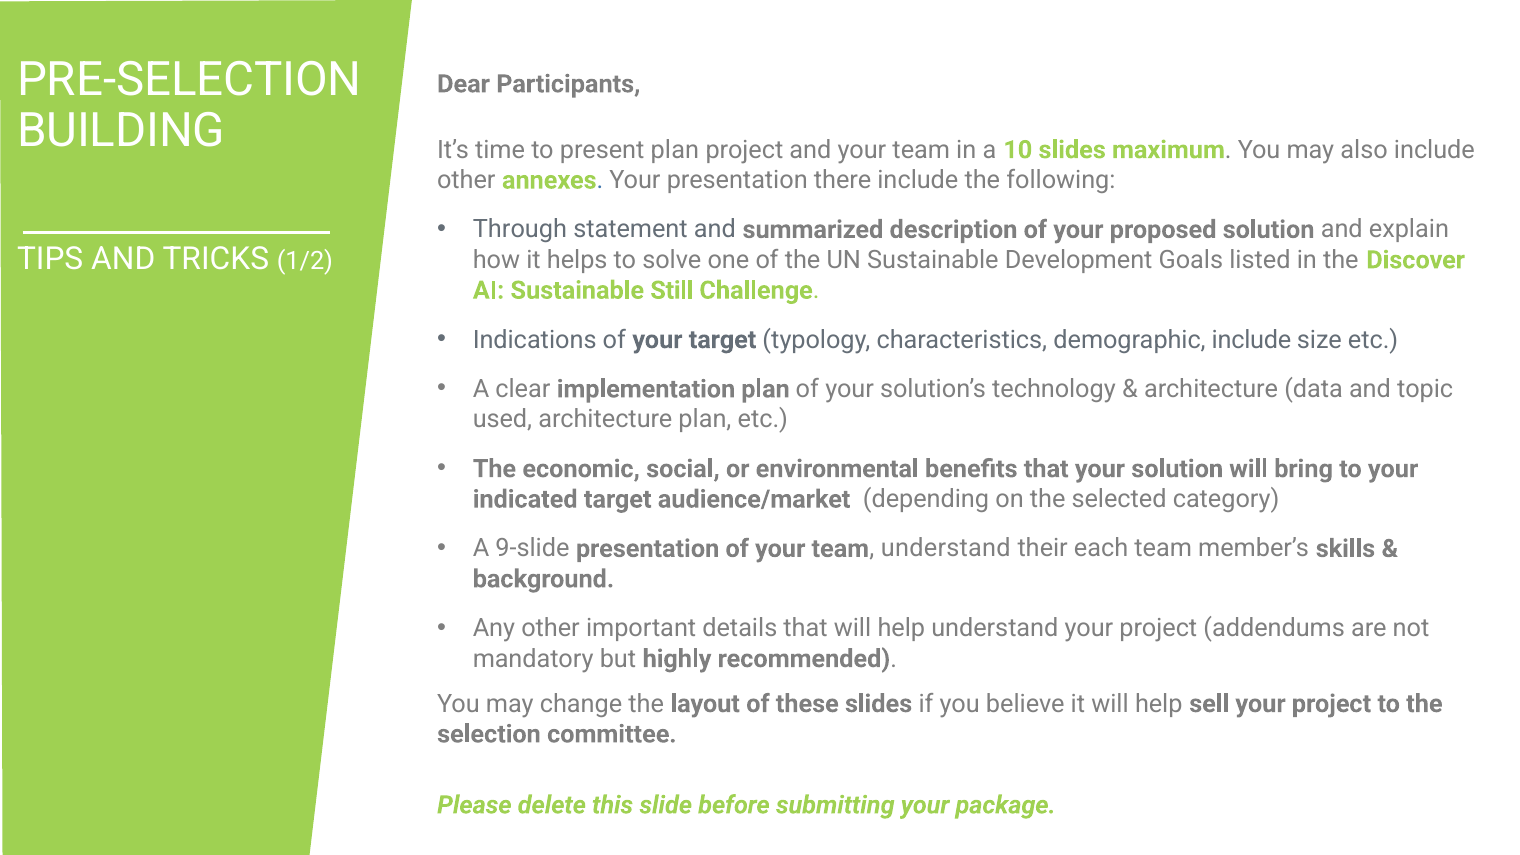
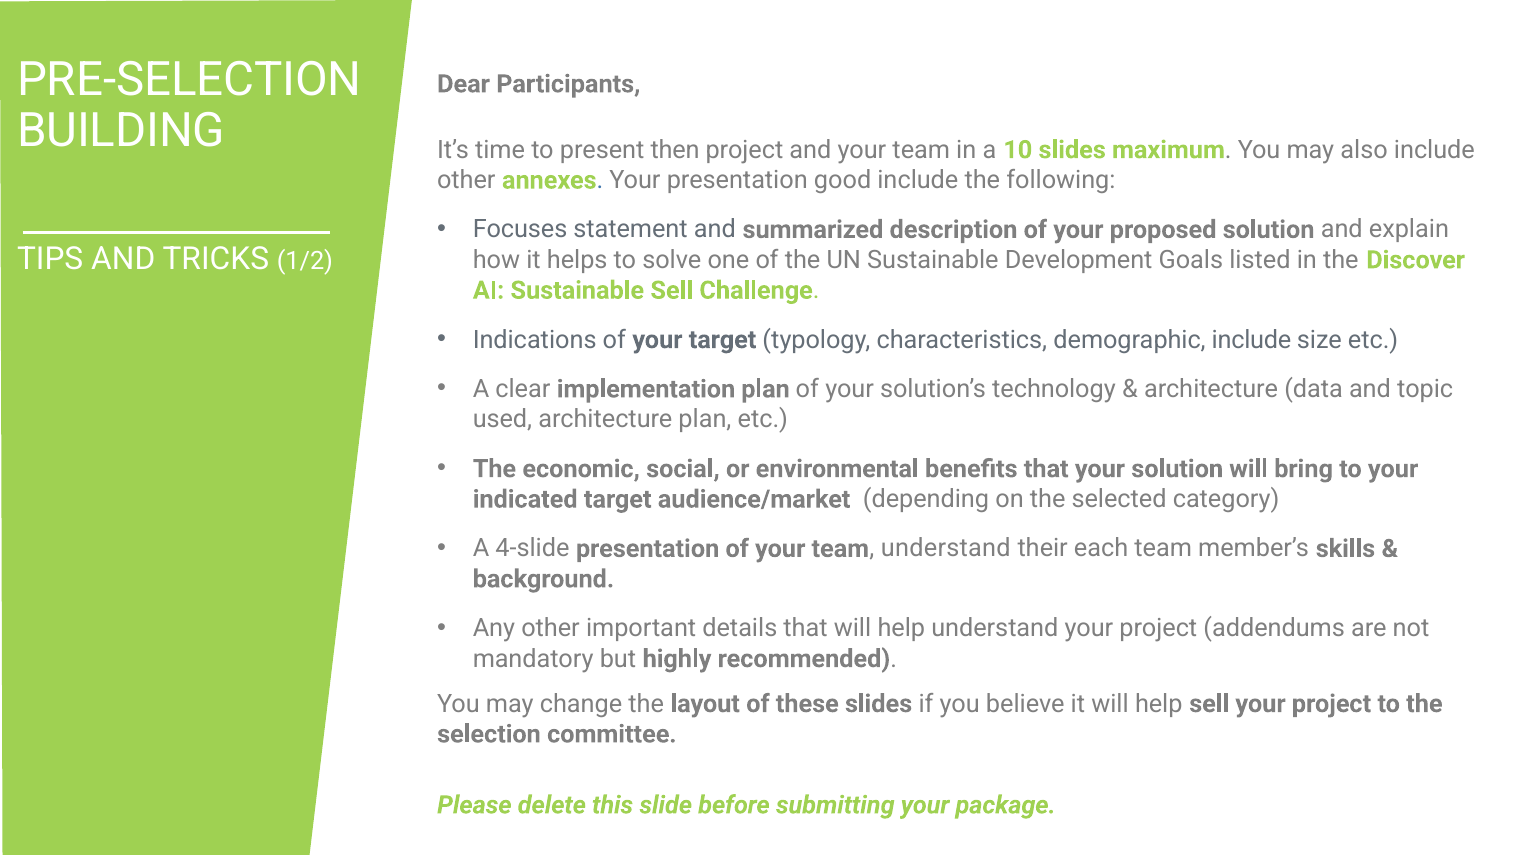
present plan: plan -> then
there: there -> good
Through: Through -> Focuses
Sustainable Still: Still -> Sell
9-slide: 9-slide -> 4-slide
